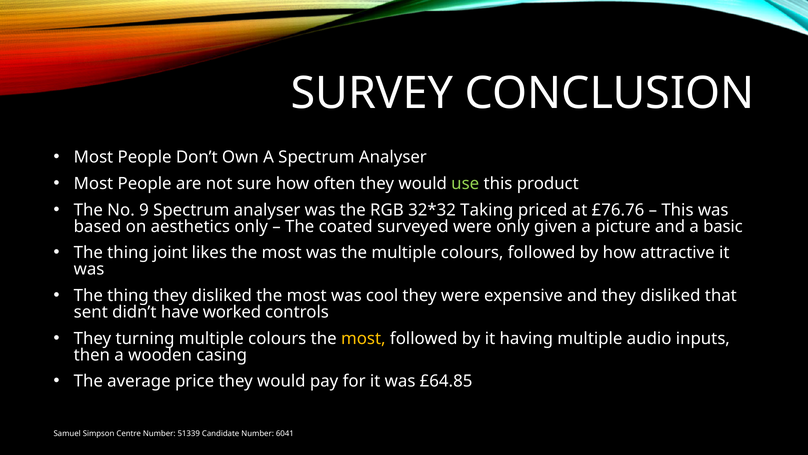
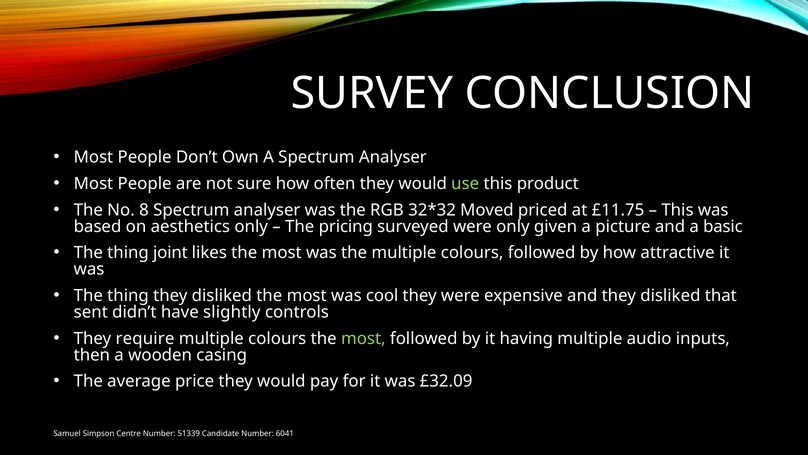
9: 9 -> 8
Taking: Taking -> Moved
£76.76: £76.76 -> £11.75
coated: coated -> pricing
worked: worked -> slightly
turning: turning -> require
most at (363, 338) colour: yellow -> light green
£64.85: £64.85 -> £32.09
